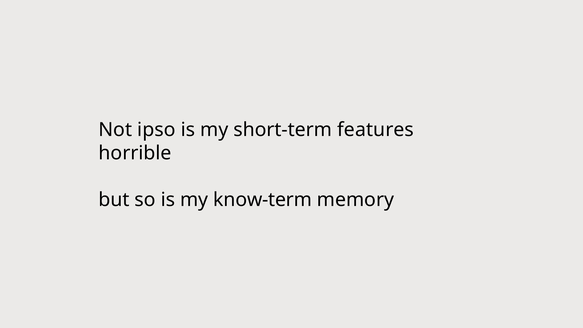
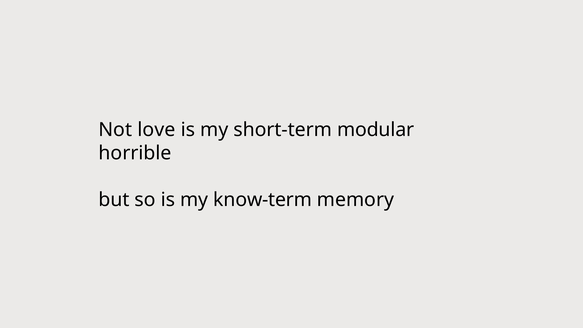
ipso: ipso -> love
features: features -> modular
